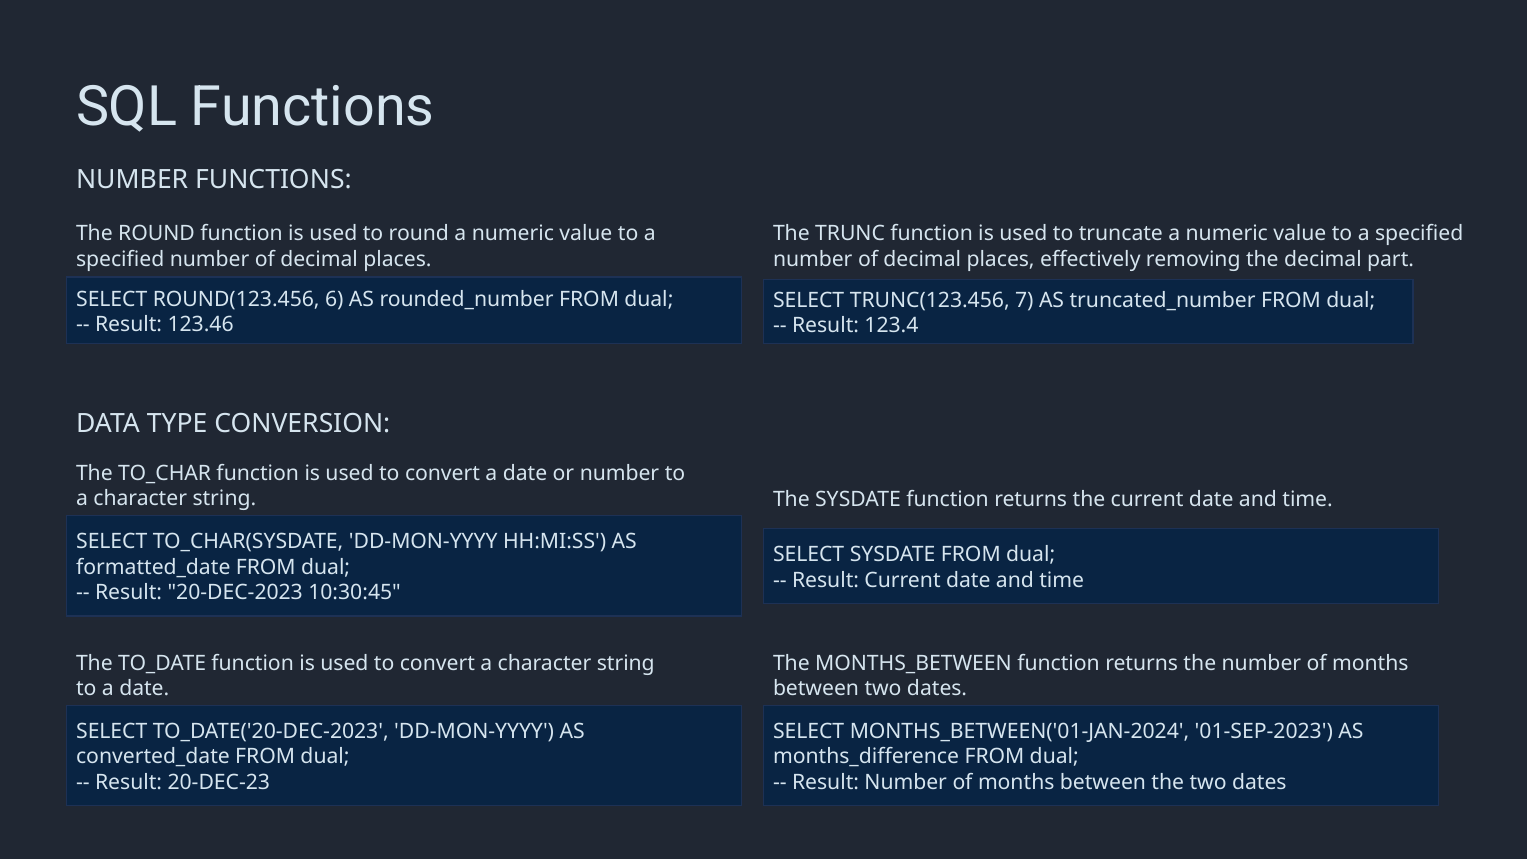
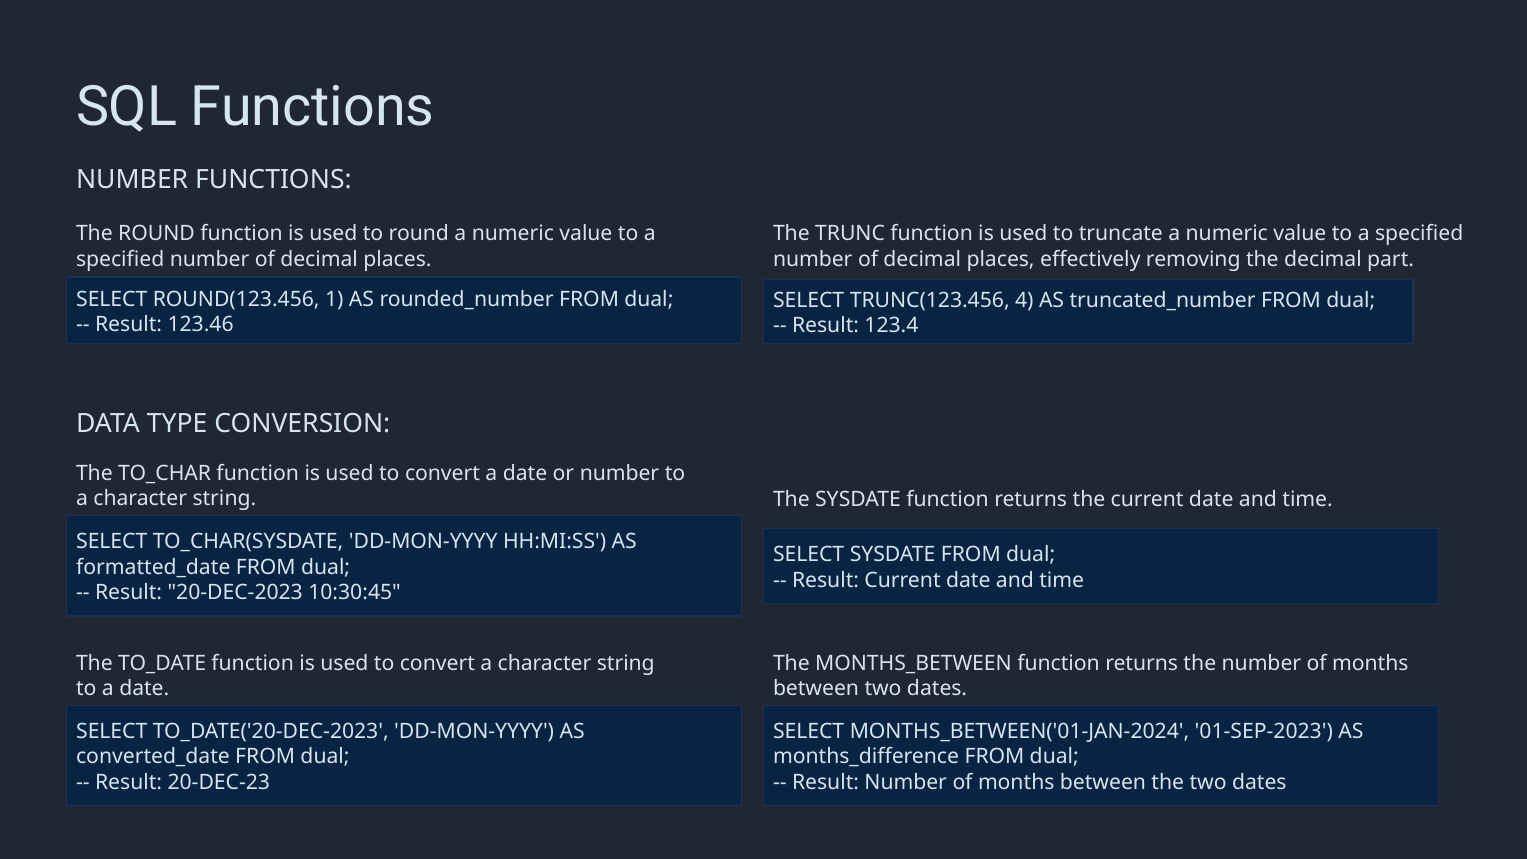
6: 6 -> 1
7: 7 -> 4
